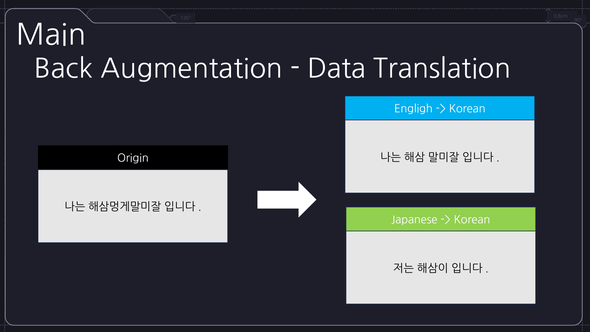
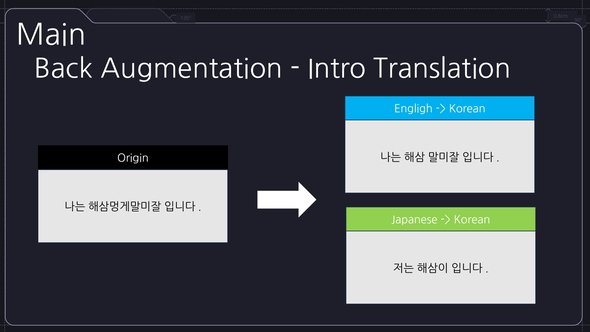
Data: Data -> Intro
